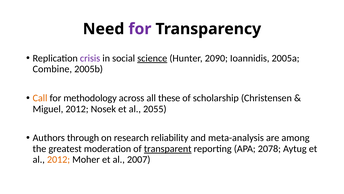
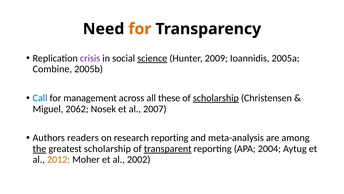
for at (140, 29) colour: purple -> orange
2090: 2090 -> 2009
Call colour: orange -> blue
methodology: methodology -> management
scholarship at (216, 98) underline: none -> present
Miguel 2012: 2012 -> 2062
2055: 2055 -> 2007
through: through -> readers
research reliability: reliability -> reporting
the underline: none -> present
greatest moderation: moderation -> scholarship
2078: 2078 -> 2004
2007: 2007 -> 2002
